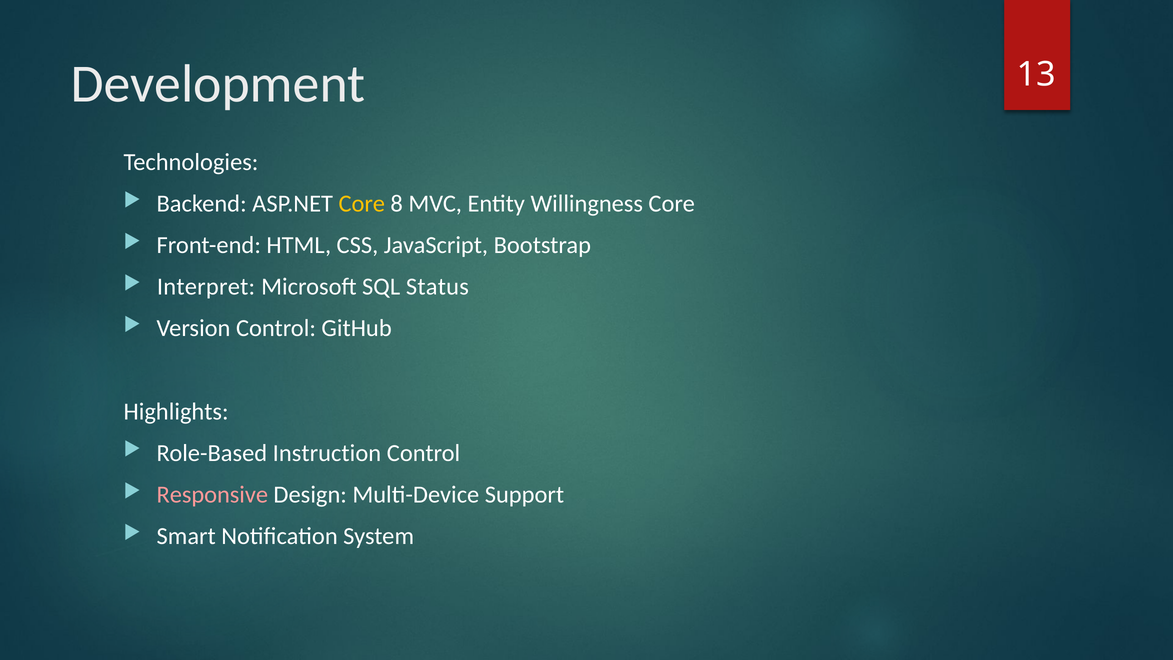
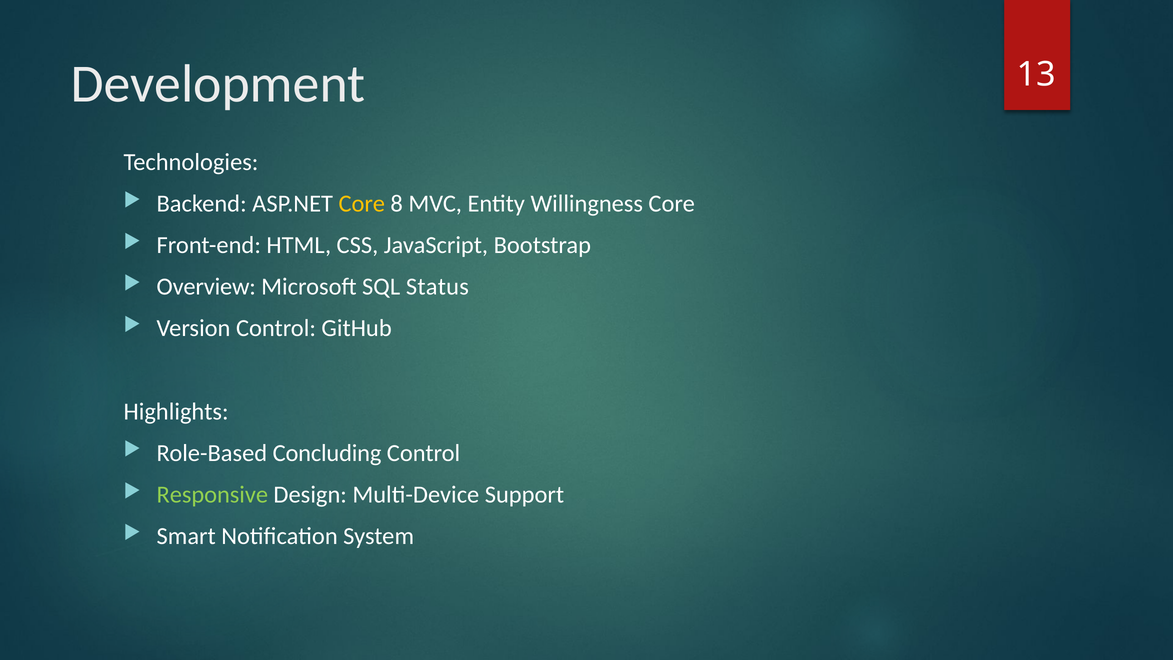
Interpret: Interpret -> Overview
Instruction: Instruction -> Concluding
Responsive colour: pink -> light green
